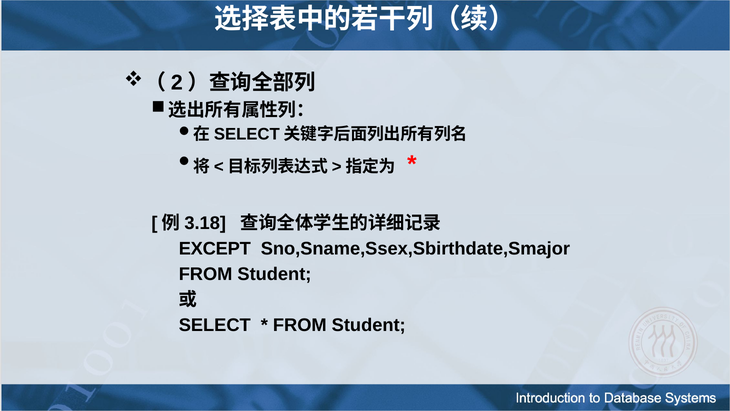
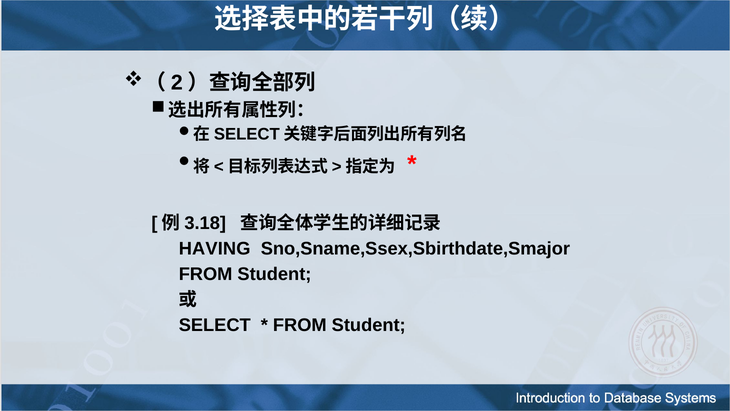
EXCEPT: EXCEPT -> HAVING
